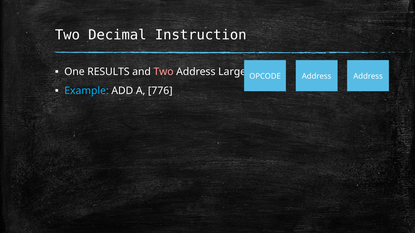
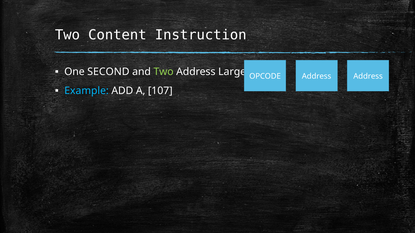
Decimal: Decimal -> Content
RESULTS: RESULTS -> SECOND
Two at (164, 72) colour: pink -> light green
776: 776 -> 107
